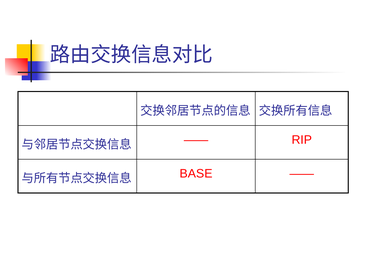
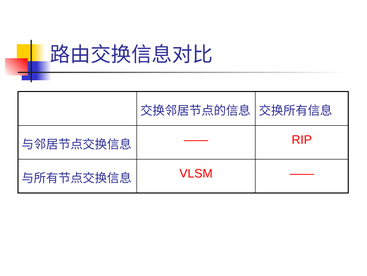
BASE: BASE -> VLSM
